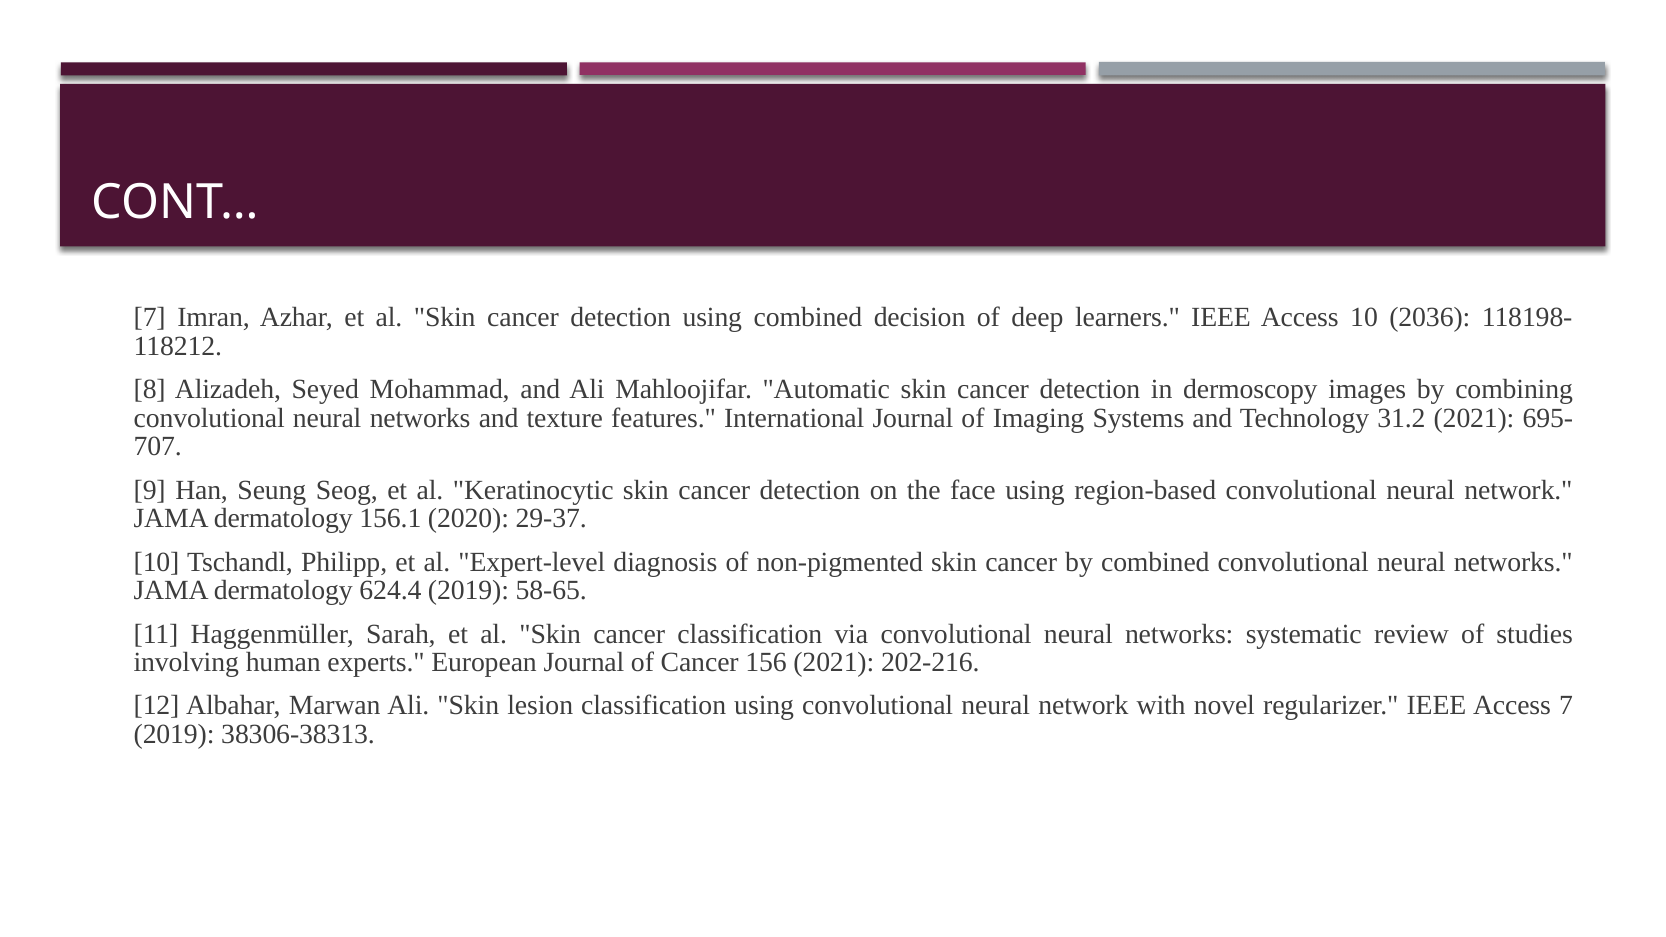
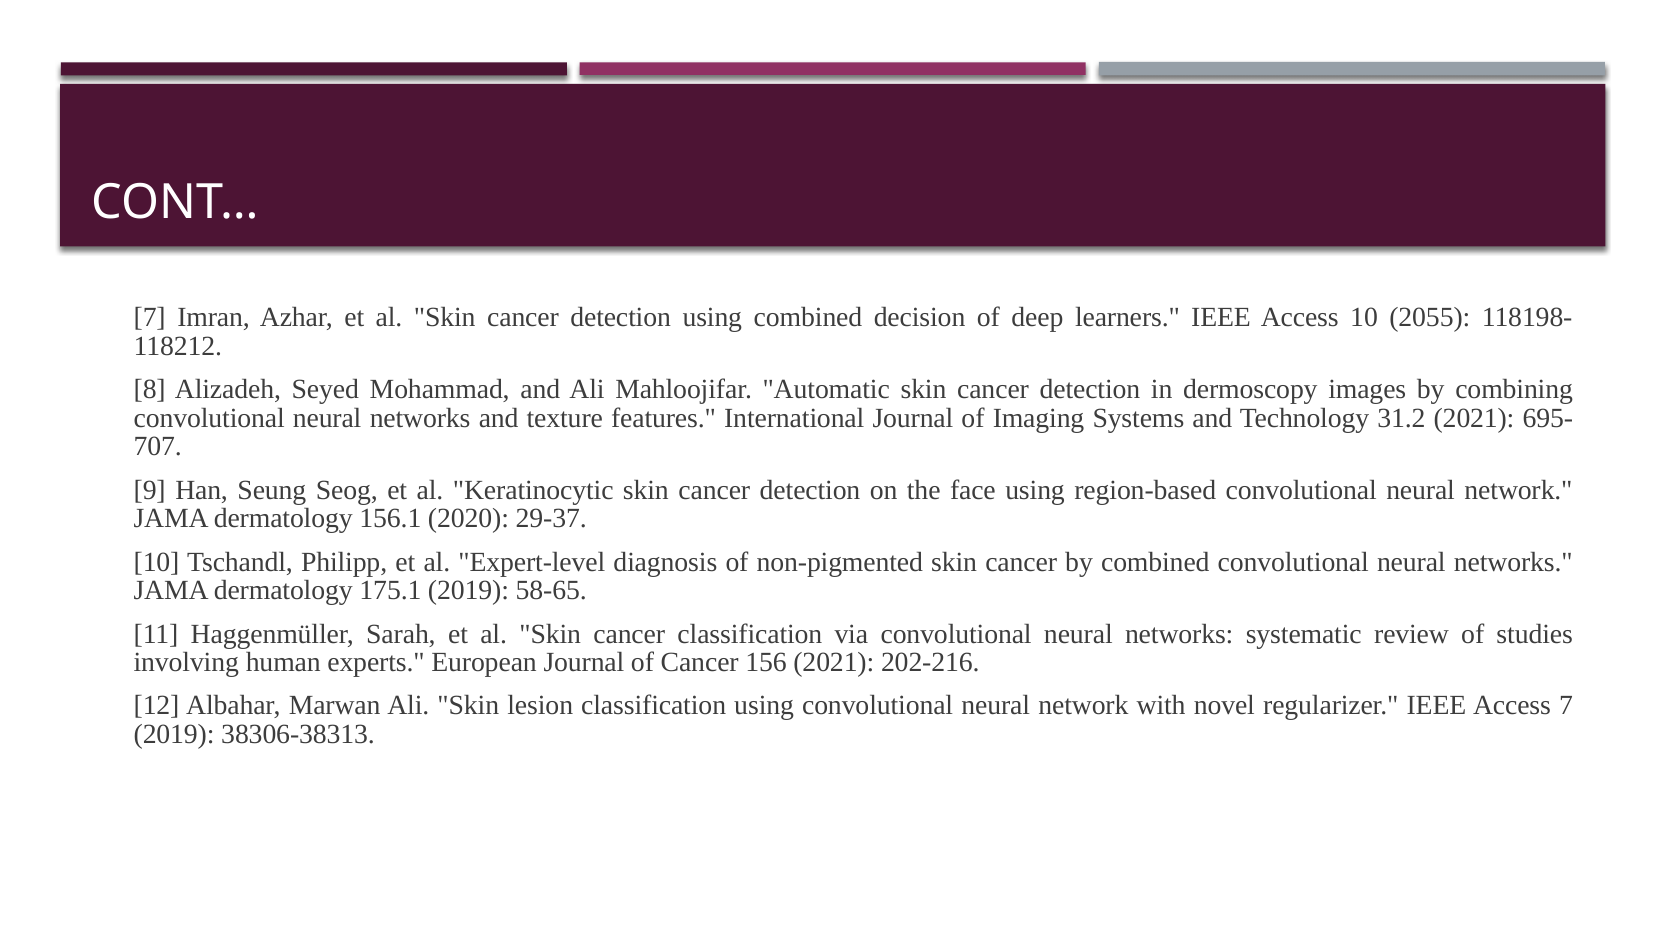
2036: 2036 -> 2055
624.4: 624.4 -> 175.1
